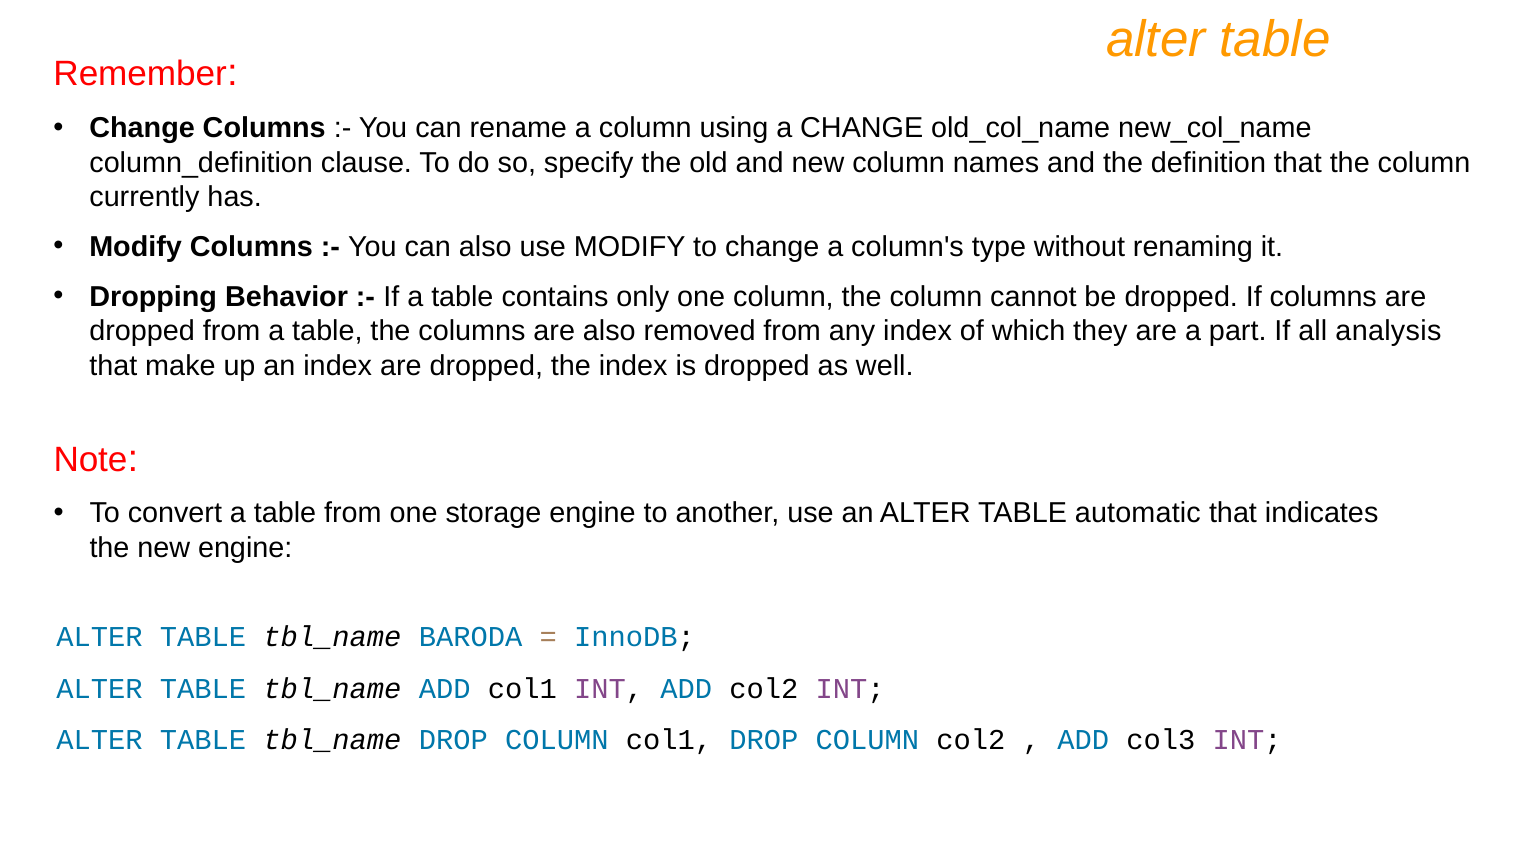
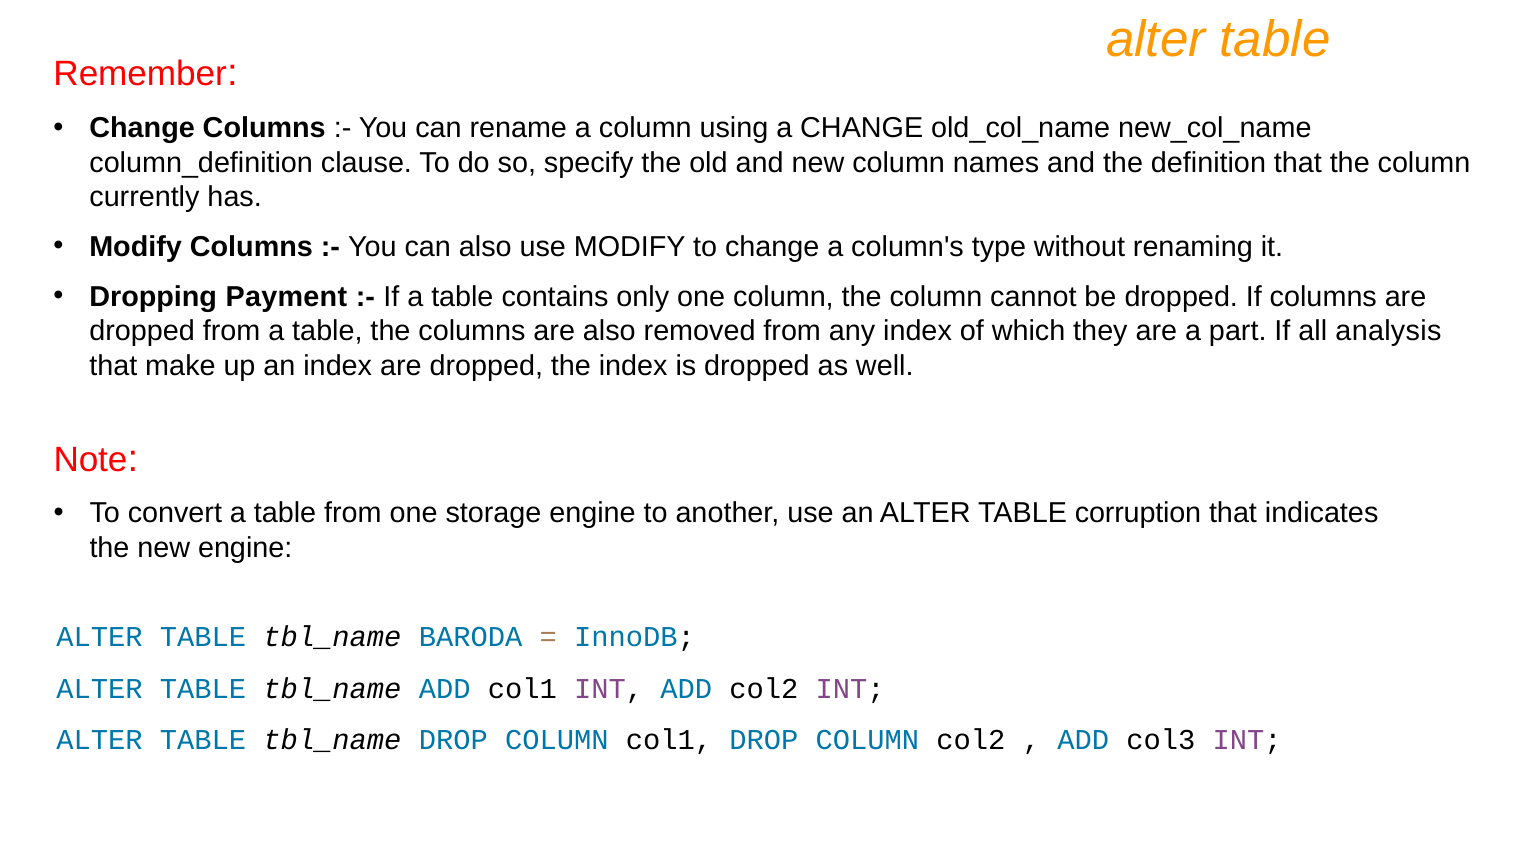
Behavior: Behavior -> Payment
automatic: automatic -> corruption
